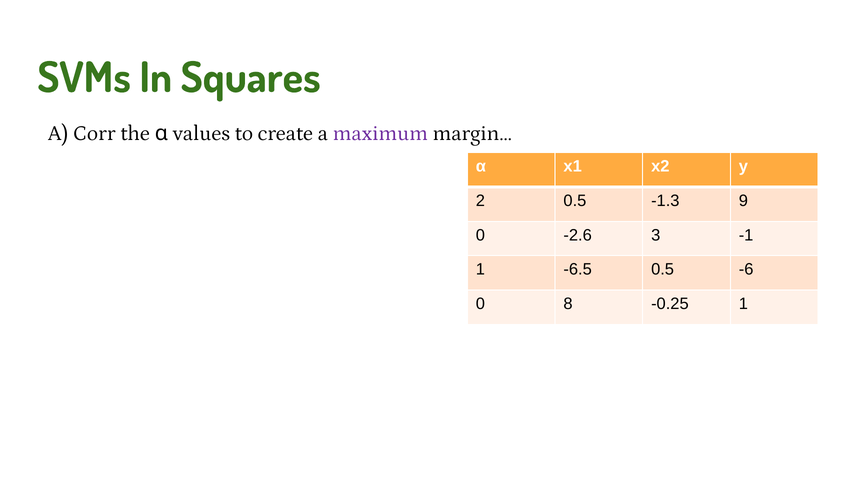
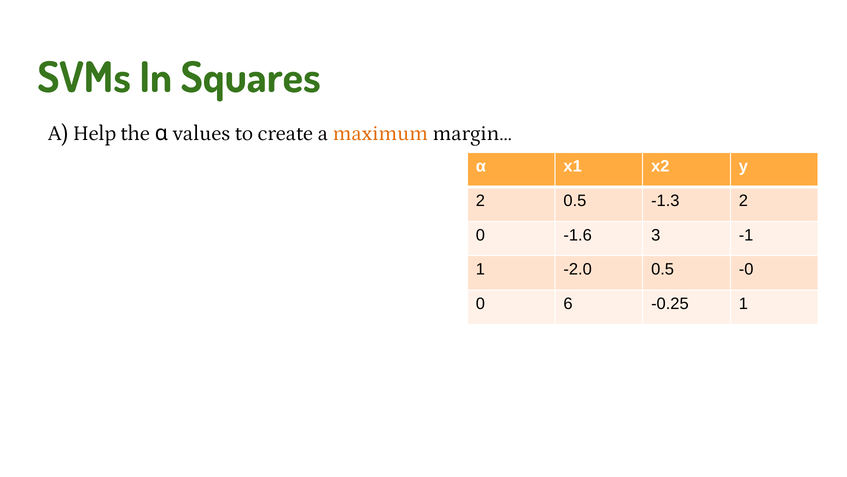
Corr: Corr -> Help
maximum colour: purple -> orange
-1.3 9: 9 -> 2
-2.6: -2.6 -> -1.6
-6.5: -6.5 -> -2.0
-6: -6 -> -0
8: 8 -> 6
